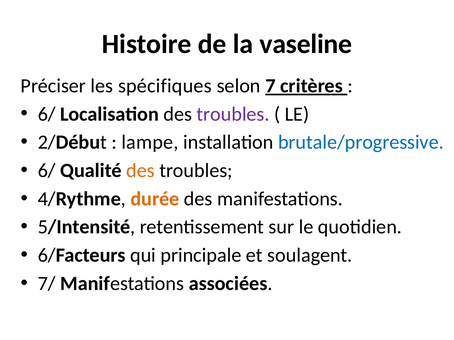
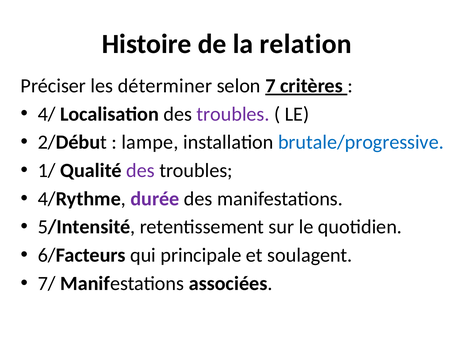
vaseline: vaseline -> relation
spécifiques: spécifiques -> déterminer
6/ at (47, 114): 6/ -> 4/
6/ at (47, 171): 6/ -> 1/
des at (141, 171) colour: orange -> purple
durée colour: orange -> purple
